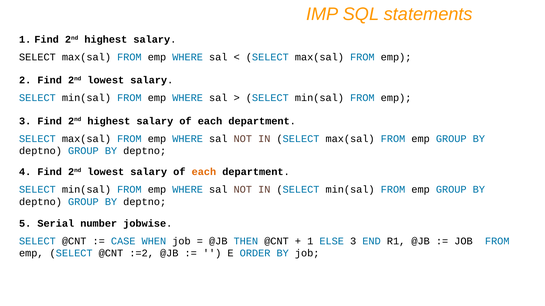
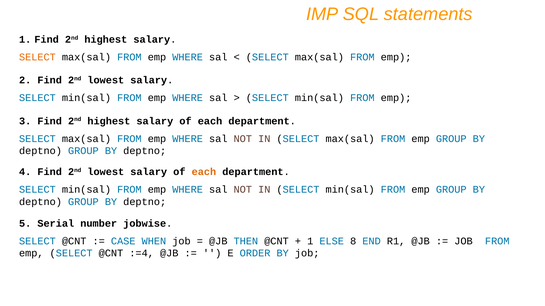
SELECT at (37, 57) colour: black -> orange
ELSE 3: 3 -> 8
:=2: :=2 -> :=4
